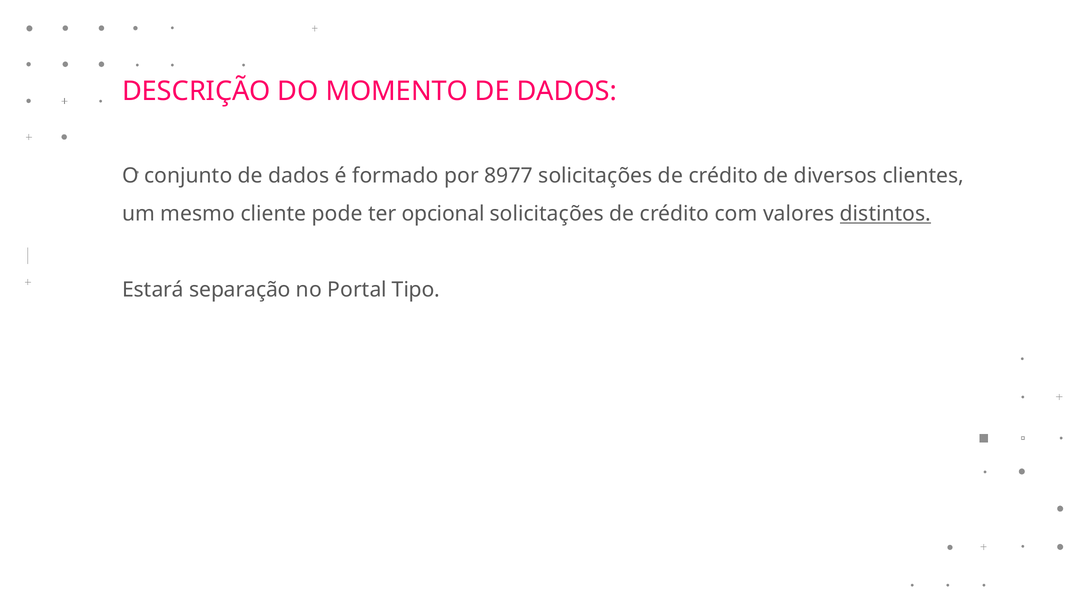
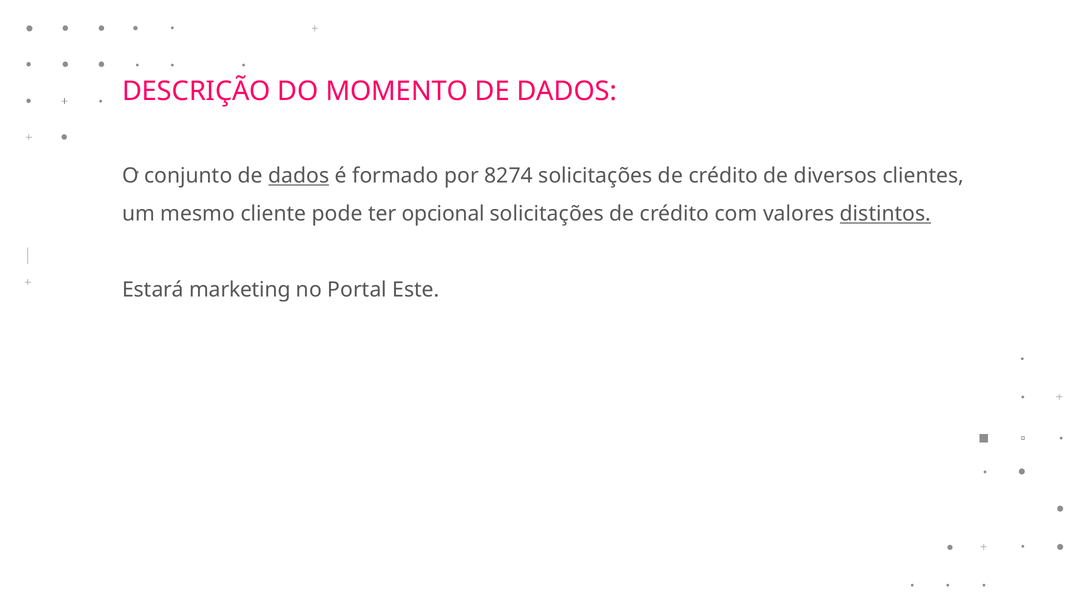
dados at (299, 176) underline: none -> present
8977: 8977 -> 8274
separação: separação -> marketing
Tipo: Tipo -> Este
